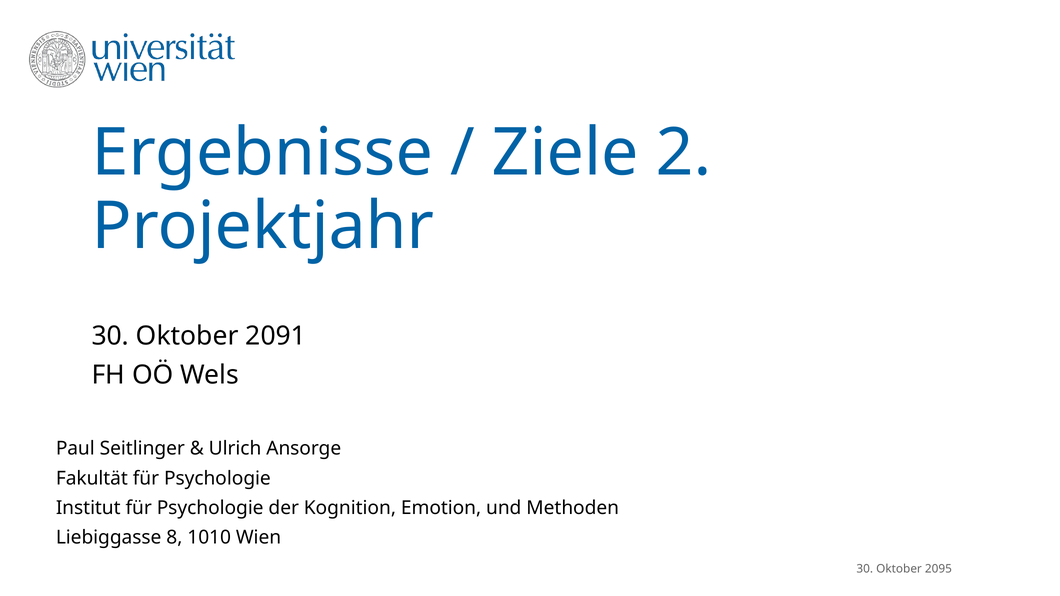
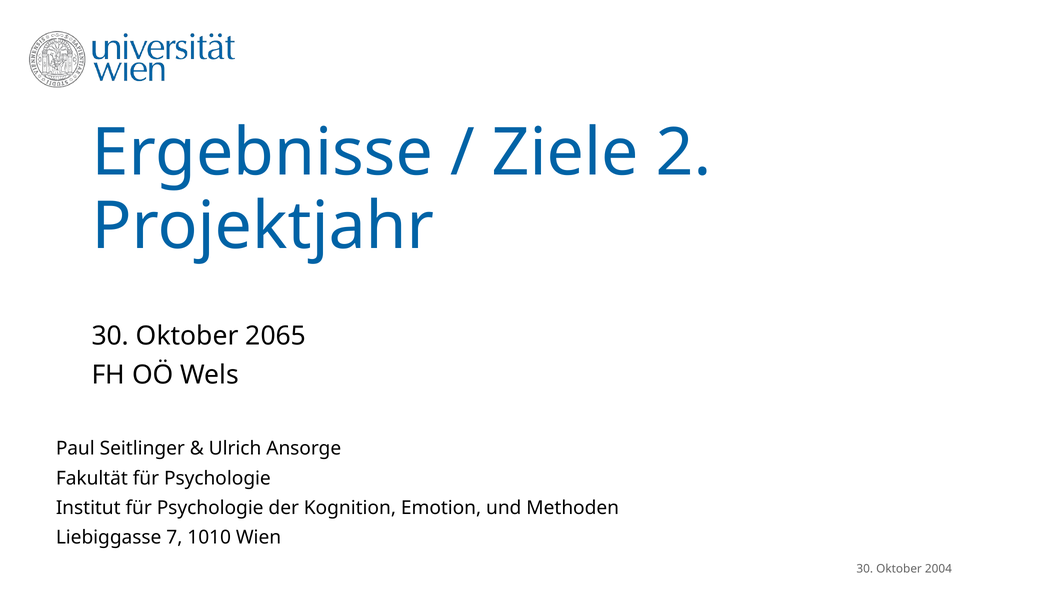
2091: 2091 -> 2065
8: 8 -> 7
2095: 2095 -> 2004
